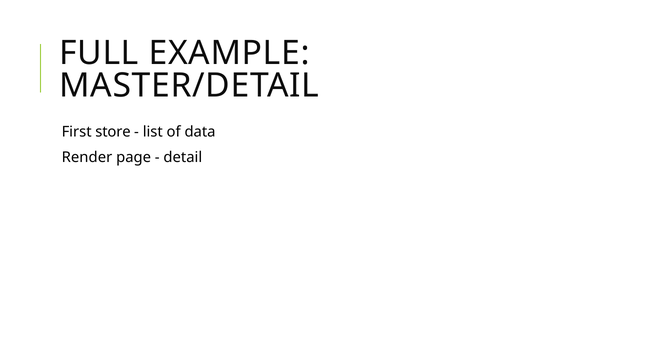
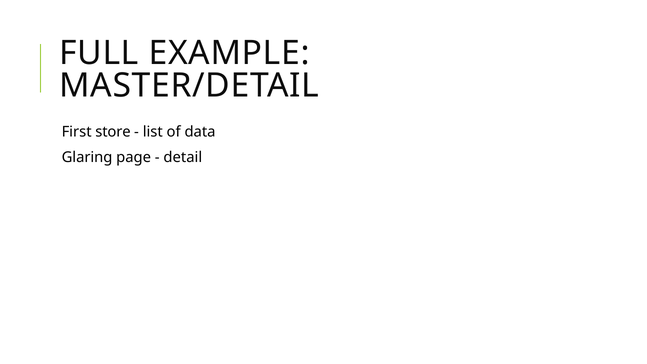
Render: Render -> Glaring
